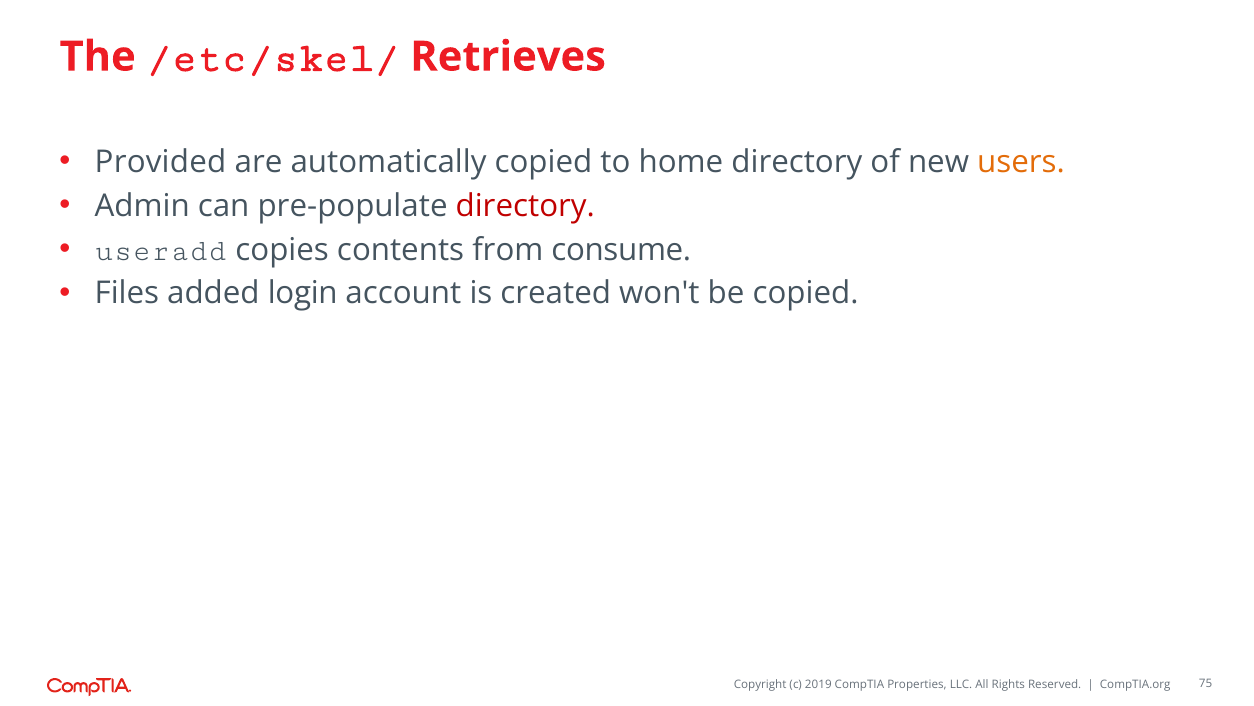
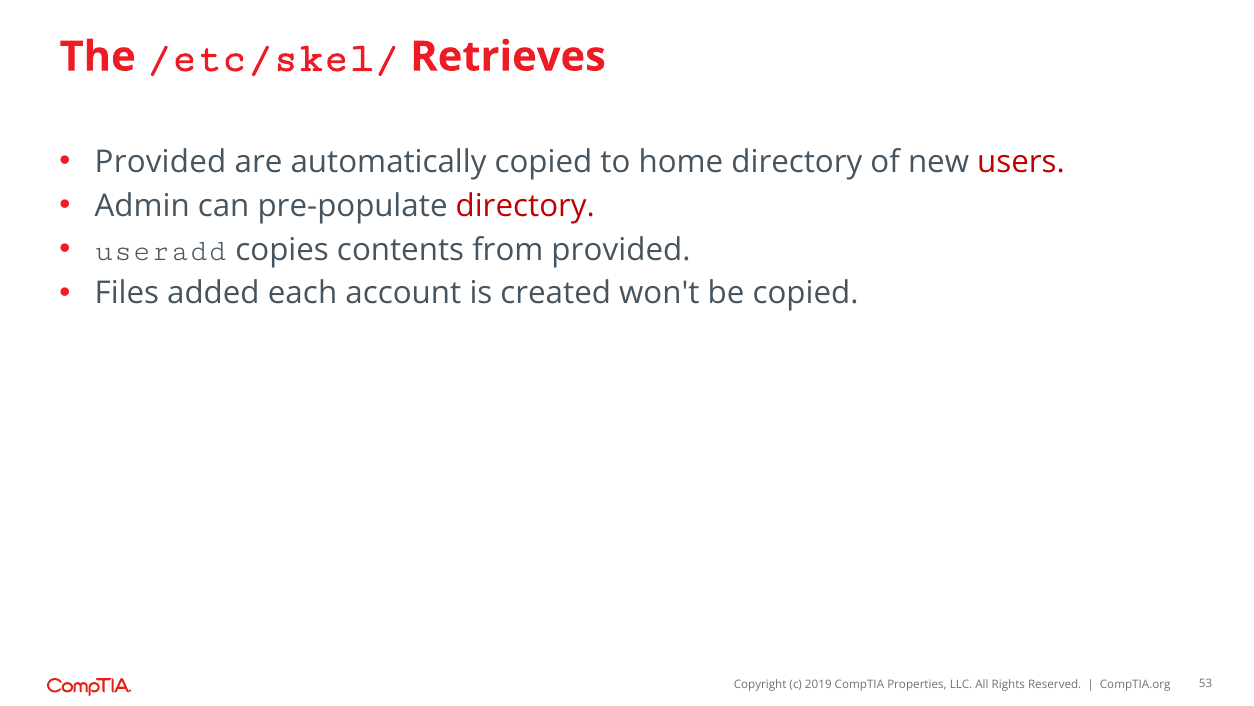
users colour: orange -> red
from consume: consume -> provided
login: login -> each
75: 75 -> 53
